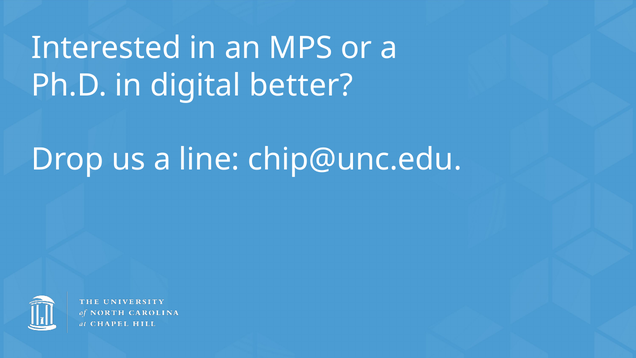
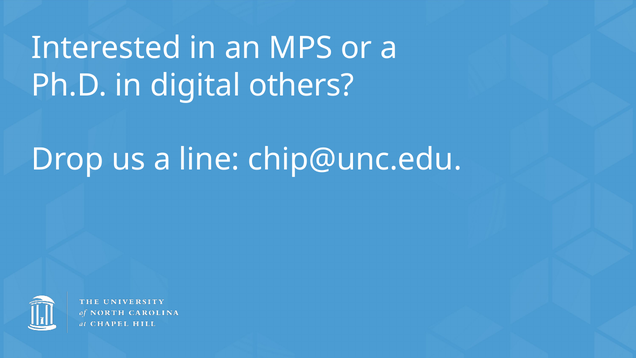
better: better -> others
